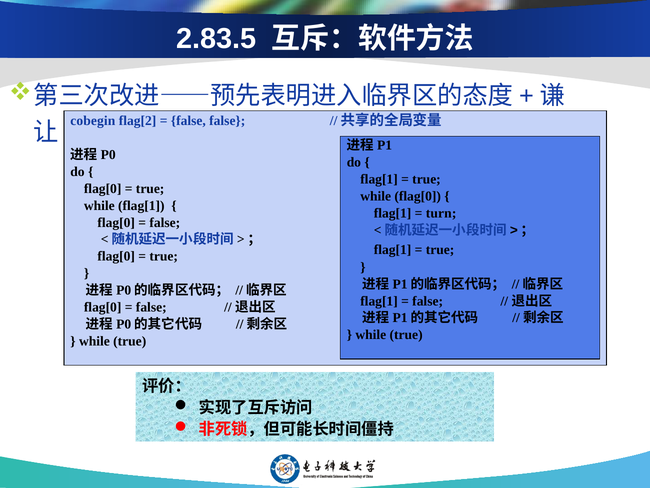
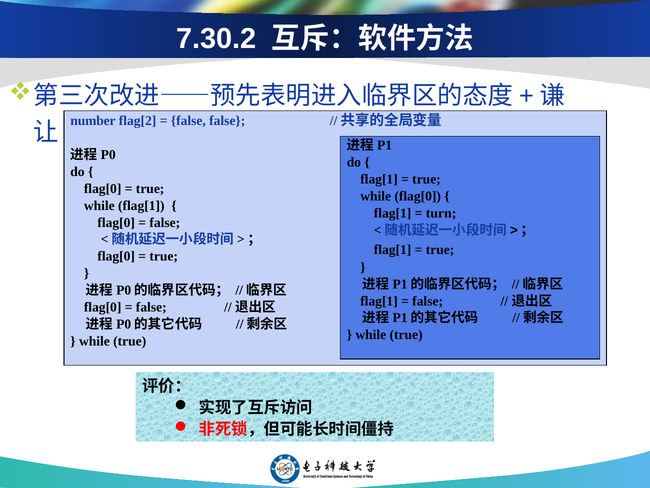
2.83.5: 2.83.5 -> 7.30.2
cobegin: cobegin -> number
